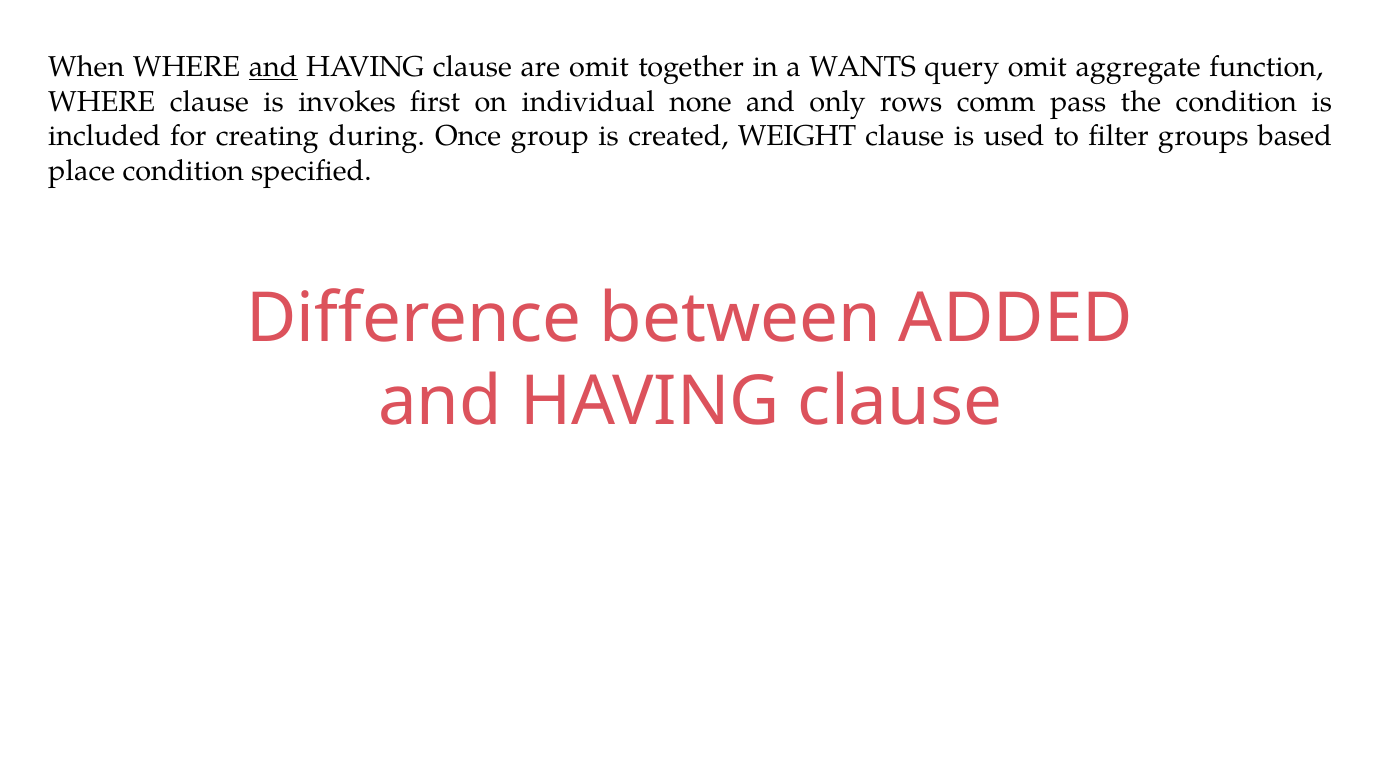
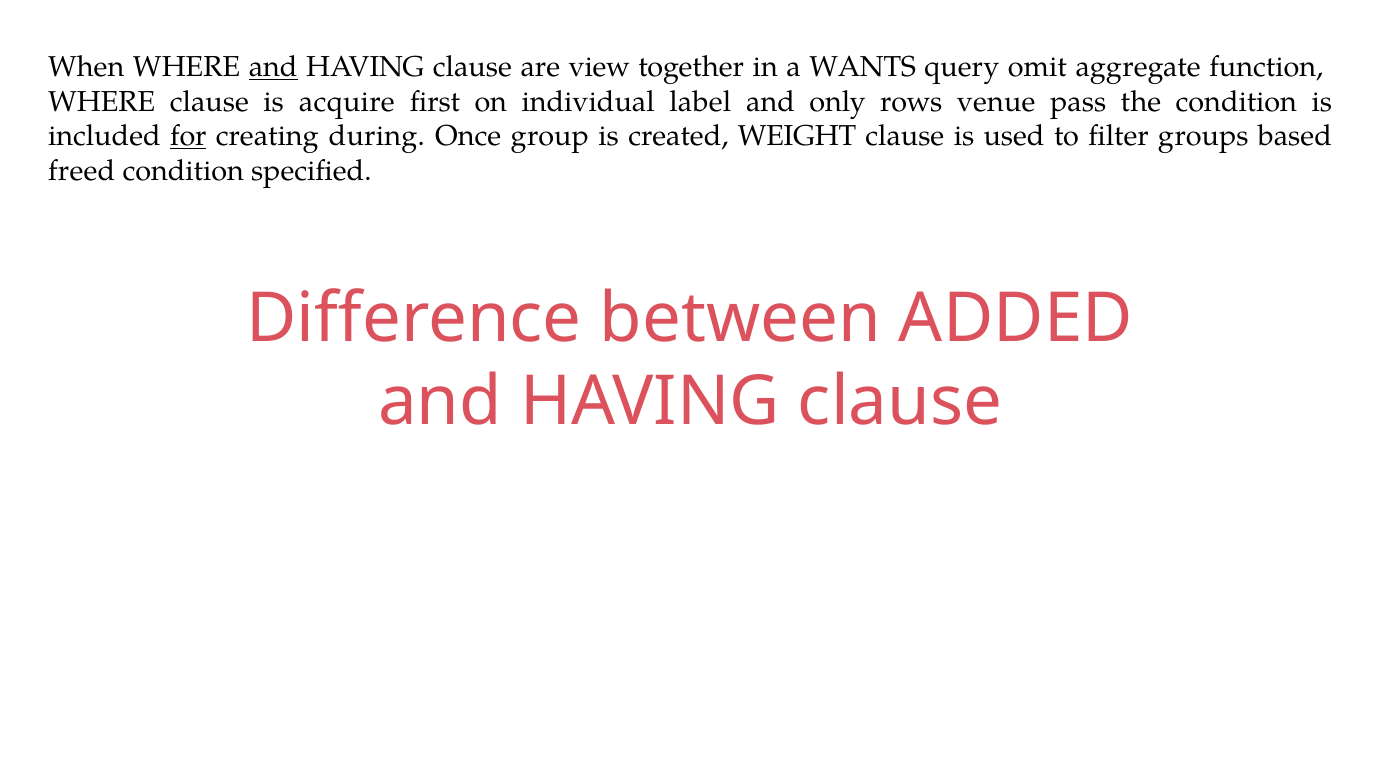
are omit: omit -> view
invokes: invokes -> acquire
none: none -> label
comm: comm -> venue
for underline: none -> present
place: place -> freed
